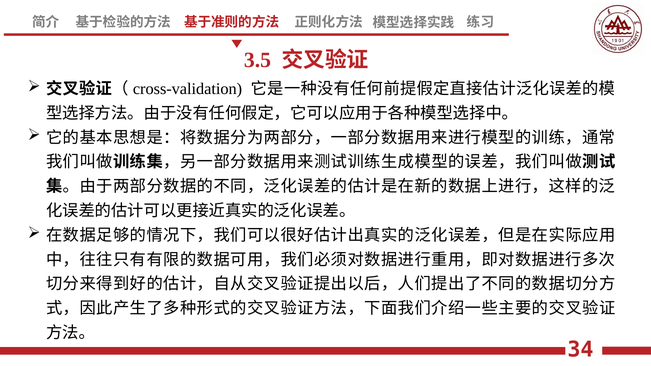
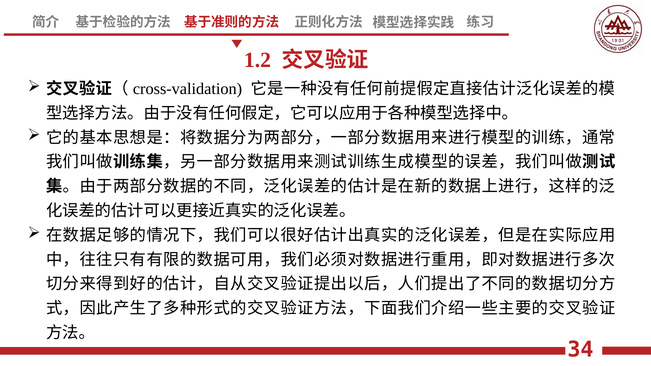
3.5: 3.5 -> 1.2
